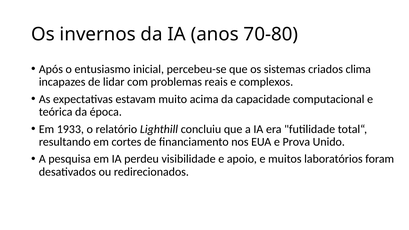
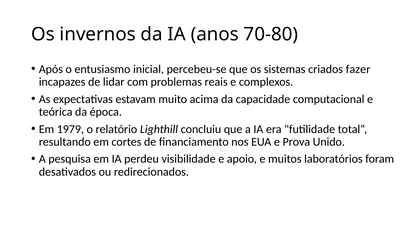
clima: clima -> fazer
1933: 1933 -> 1979
